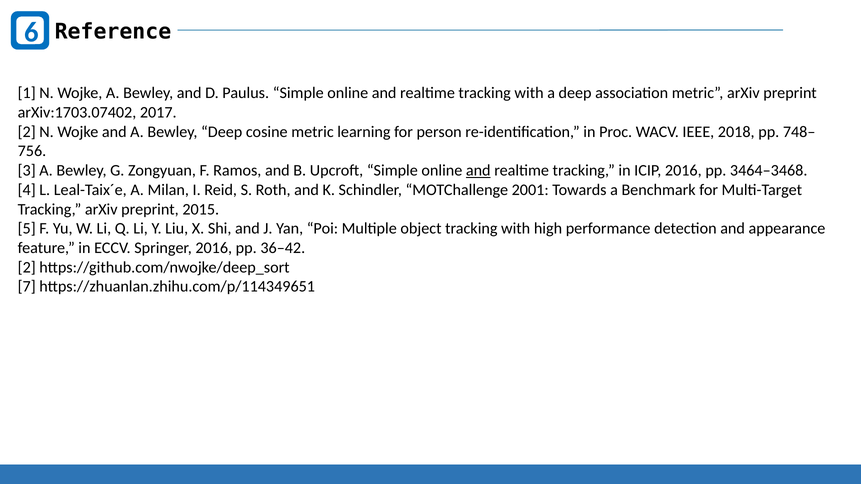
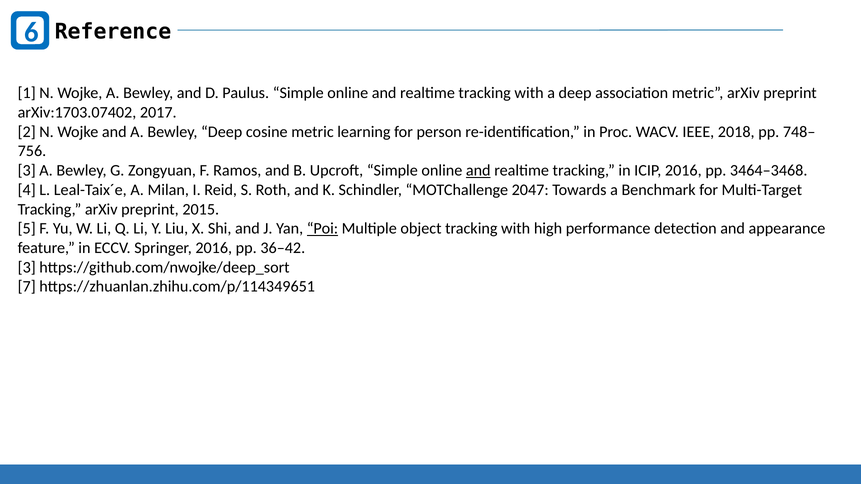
2001: 2001 -> 2047
Poi underline: none -> present
2 at (27, 267): 2 -> 3
